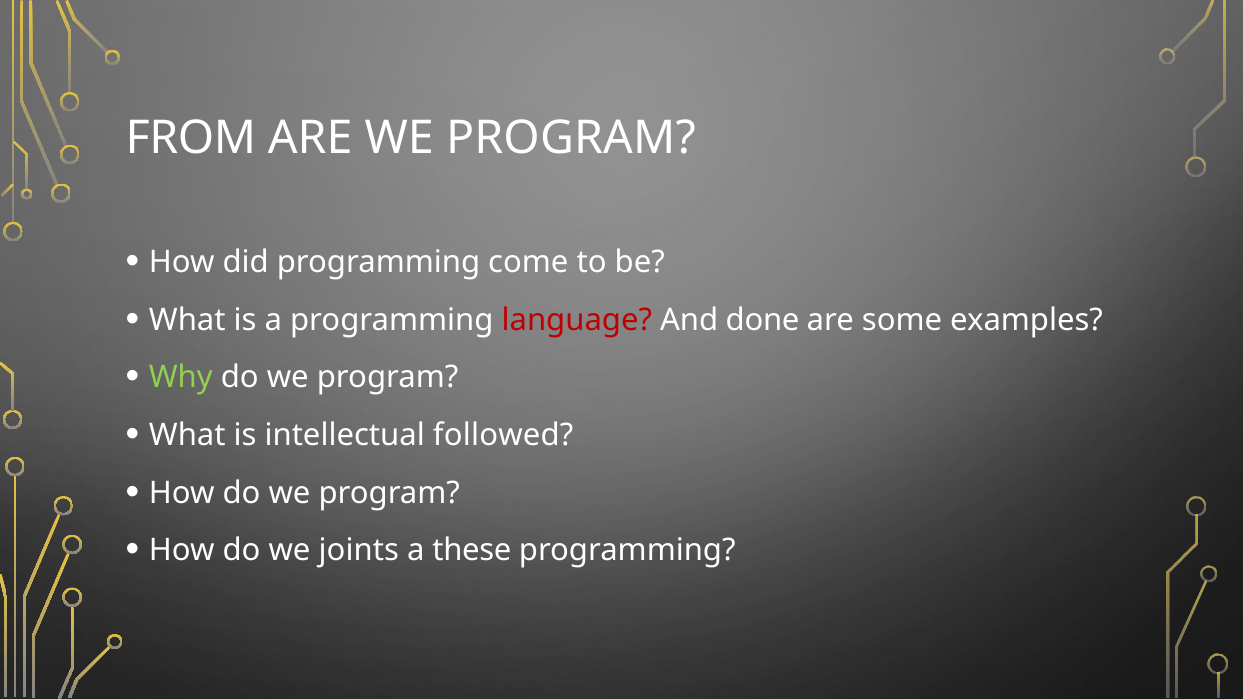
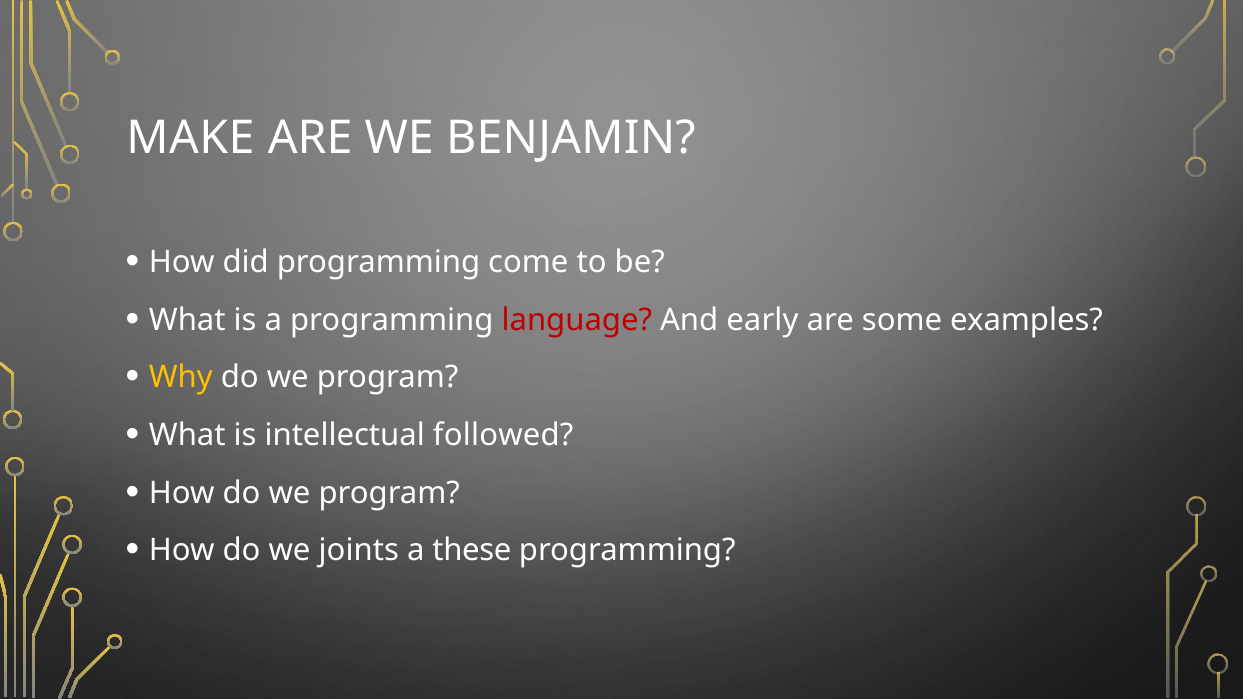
FROM: FROM -> MAKE
ARE WE PROGRAM: PROGRAM -> BENJAMIN
done: done -> early
Why colour: light green -> yellow
